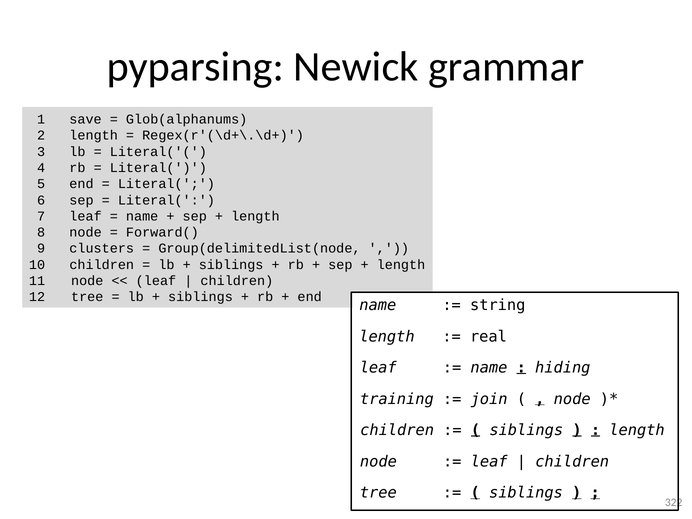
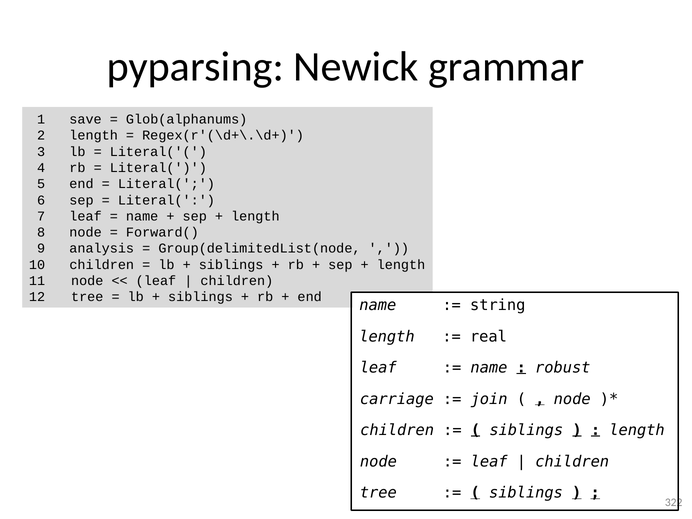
clusters: clusters -> analysis
hiding: hiding -> robust
training: training -> carriage
